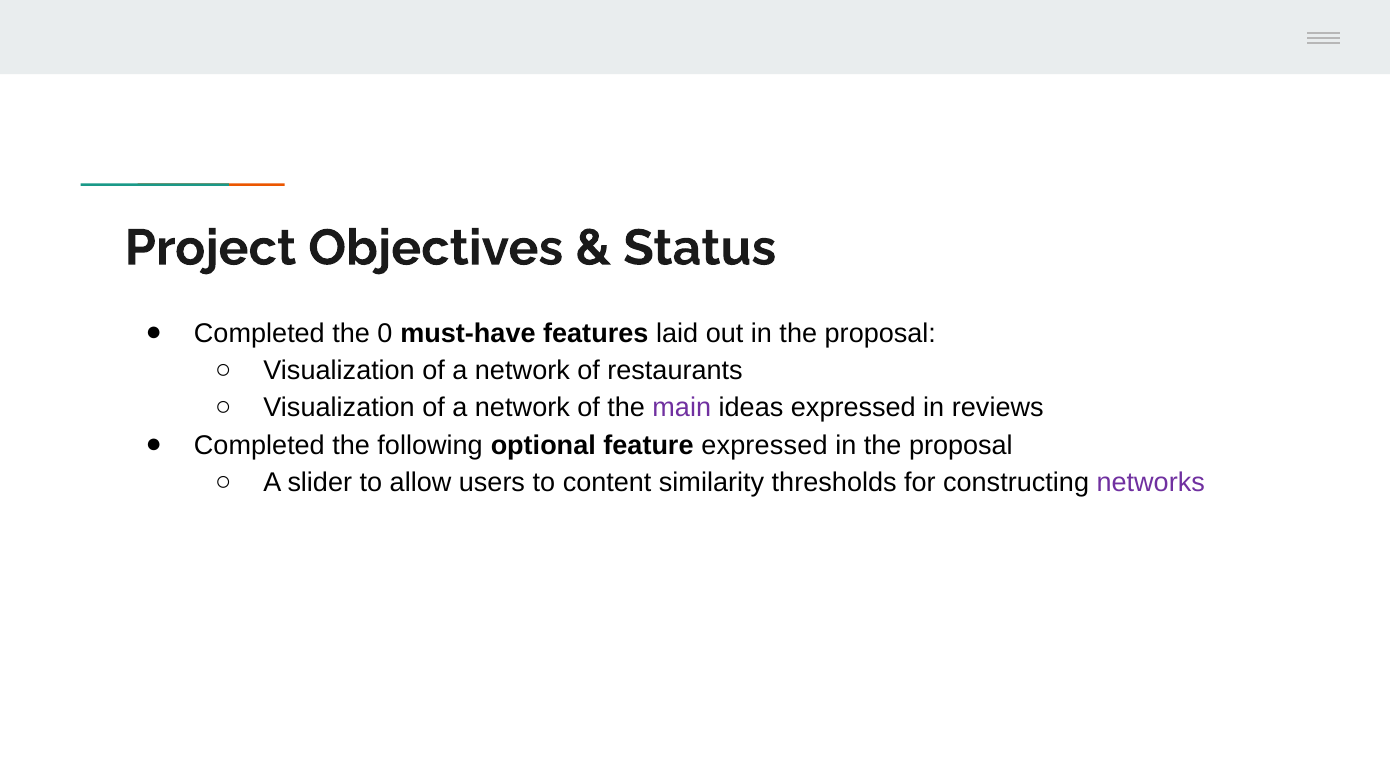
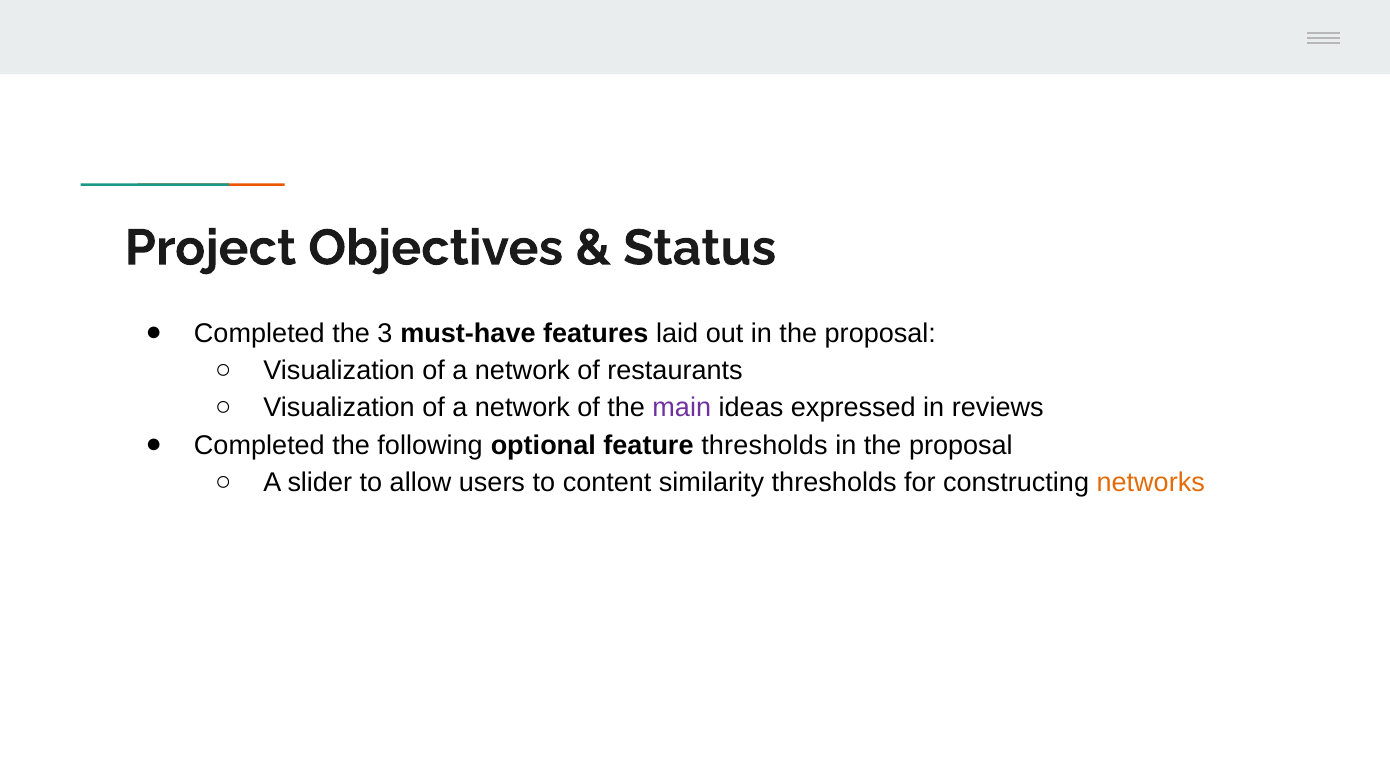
0: 0 -> 3
feature expressed: expressed -> thresholds
networks colour: purple -> orange
